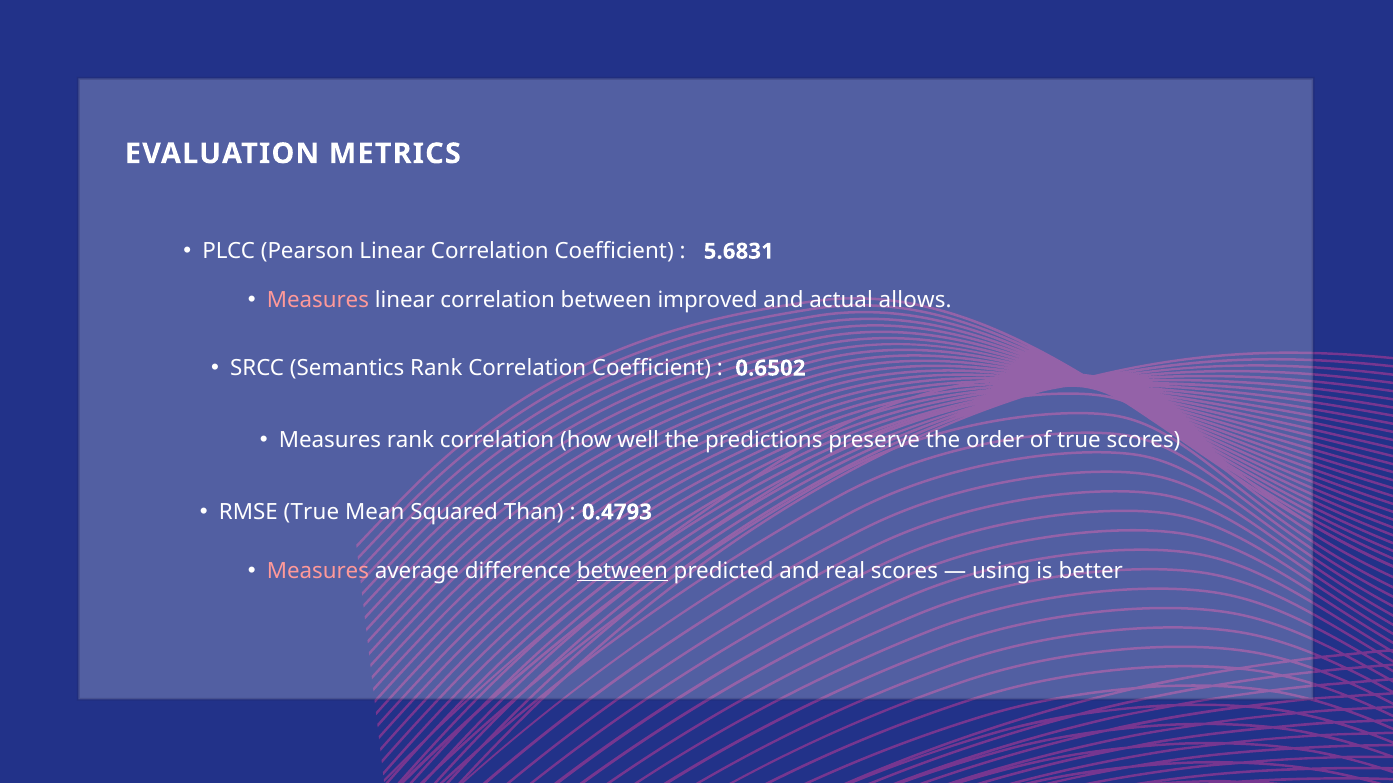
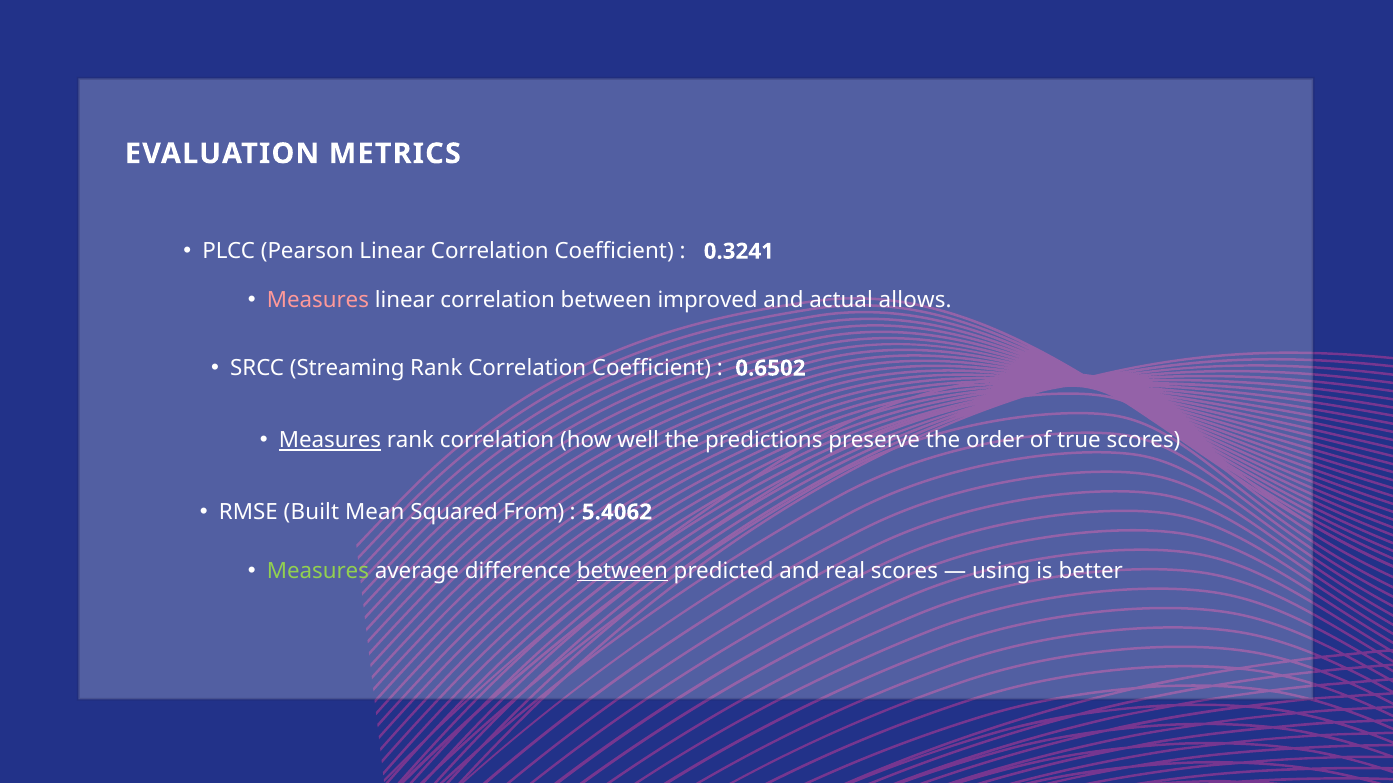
5.6831: 5.6831 -> 0.3241
Semantics: Semantics -> Streaming
Measures at (330, 441) underline: none -> present
RMSE True: True -> Built
Than: Than -> From
0.4793: 0.4793 -> 5.4062
Measures at (318, 571) colour: pink -> light green
